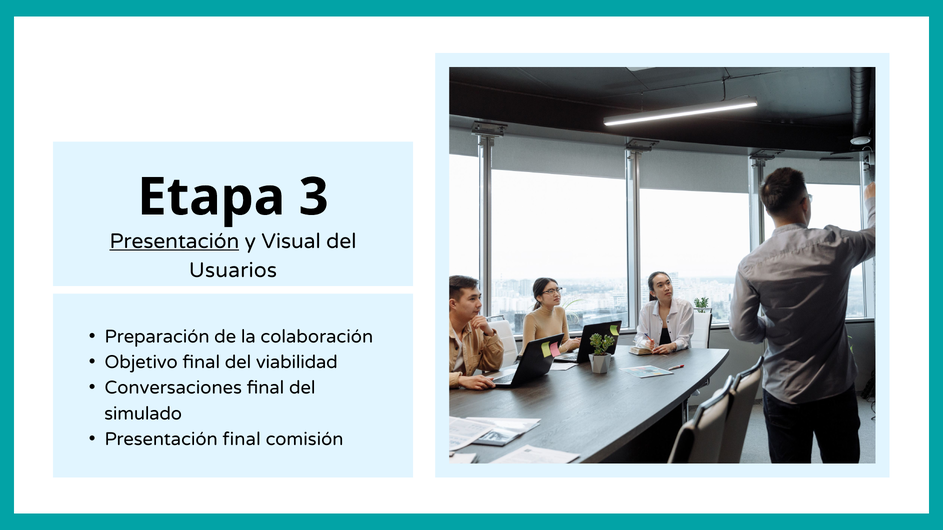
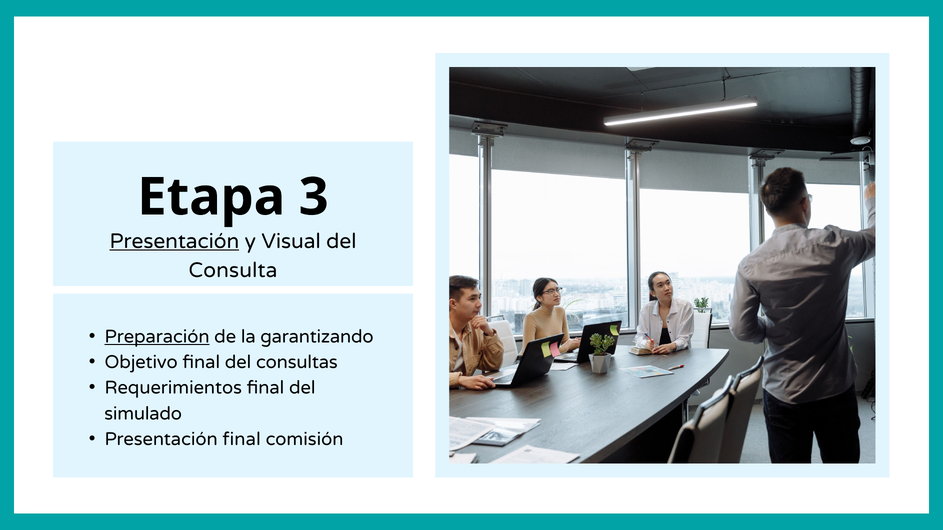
Usuarios: Usuarios -> Consulta
Preparación underline: none -> present
colaboración: colaboración -> garantizando
viabilidad: viabilidad -> consultas
Conversaciones: Conversaciones -> Requerimientos
